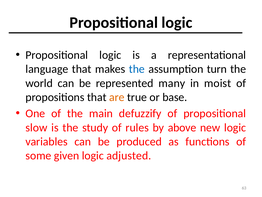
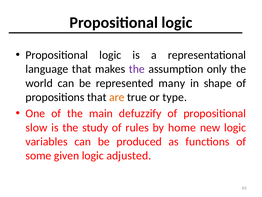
the at (137, 69) colour: blue -> purple
turn: turn -> only
moist: moist -> shape
base: base -> type
above: above -> home
